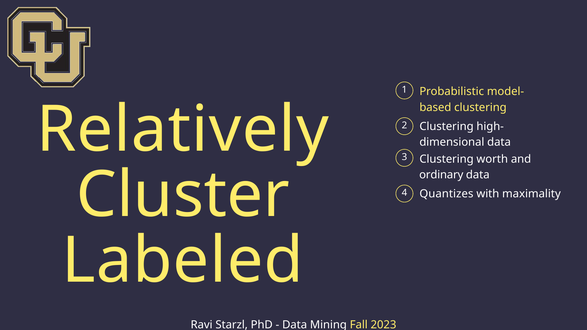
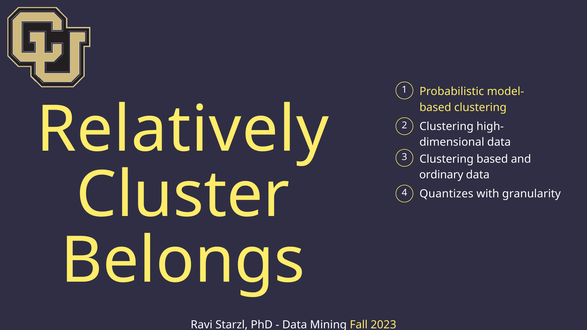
Clustering worth: worth -> based
maximality: maximality -> granularity
Labeled: Labeled -> Belongs
